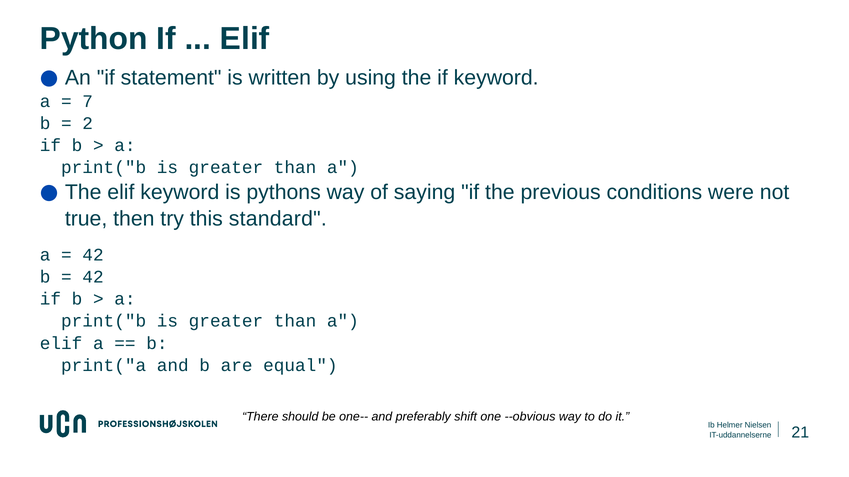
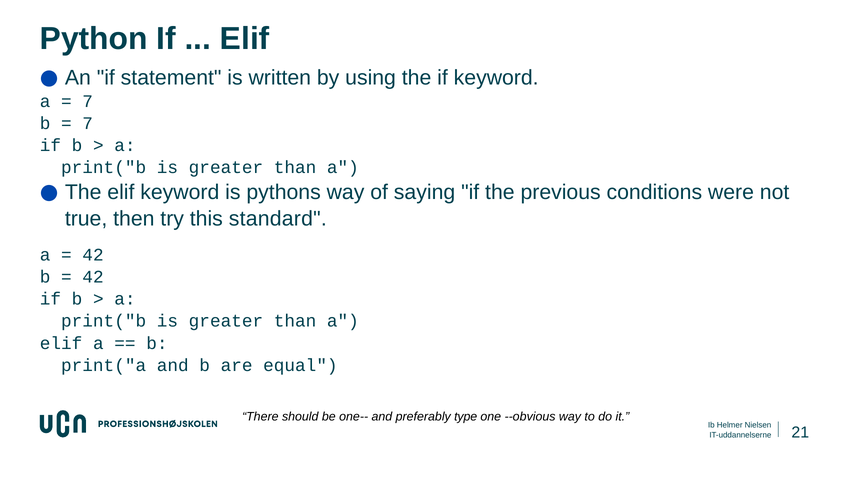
2 at (88, 124): 2 -> 7
shift: shift -> type
